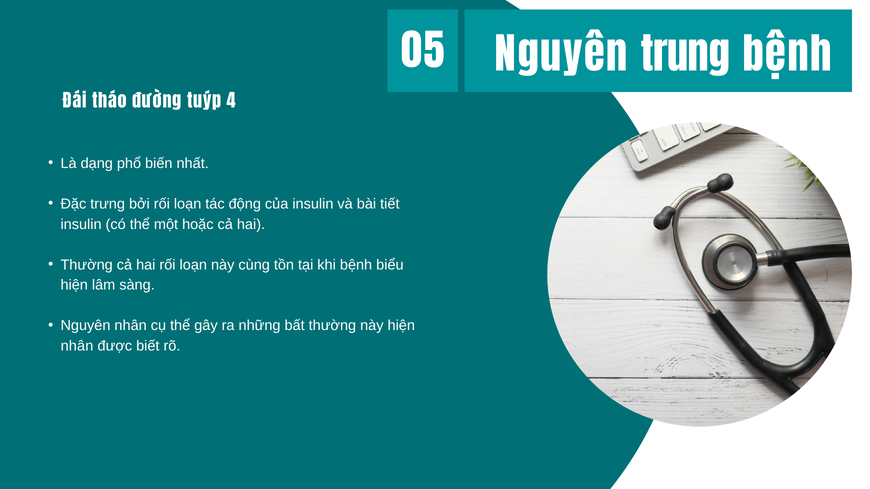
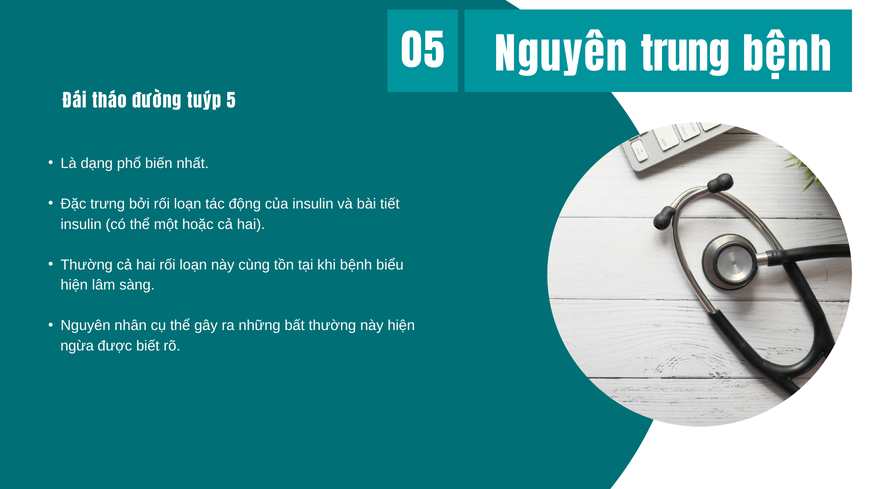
4: 4 -> 5
nhân at (77, 346): nhân -> ngừa
